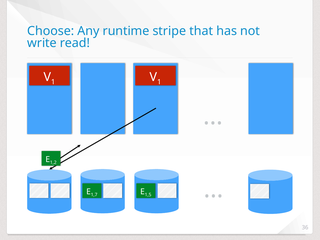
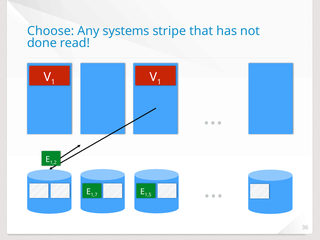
runtime: runtime -> systems
write: write -> done
